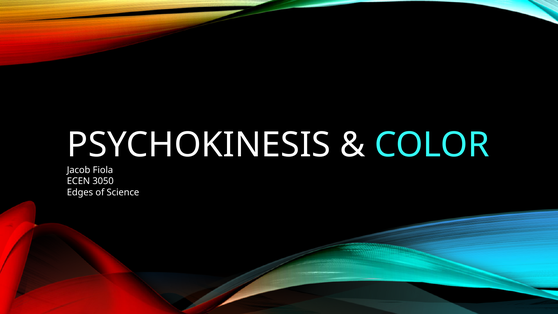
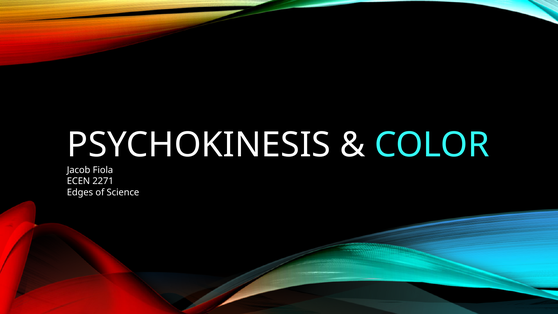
3050: 3050 -> 2271
